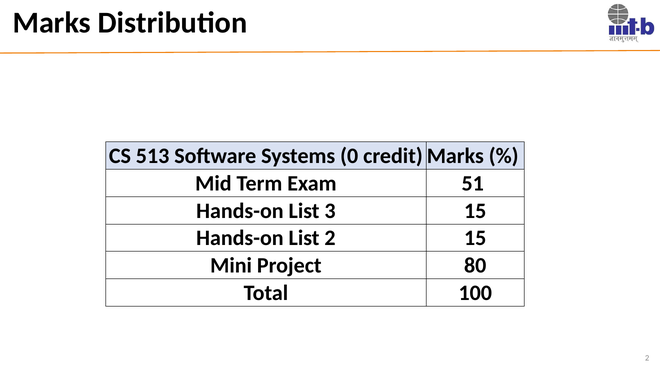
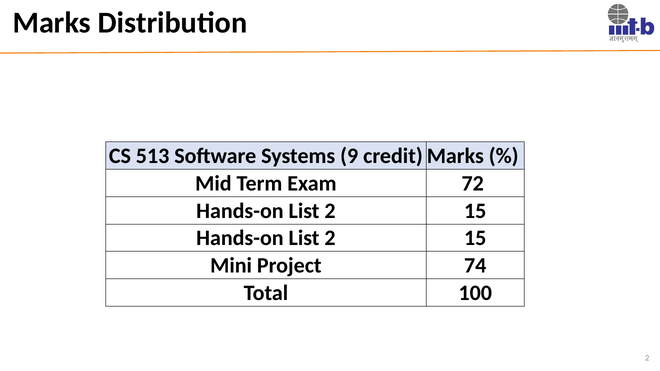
0: 0 -> 9
51: 51 -> 72
3 at (330, 211): 3 -> 2
80: 80 -> 74
